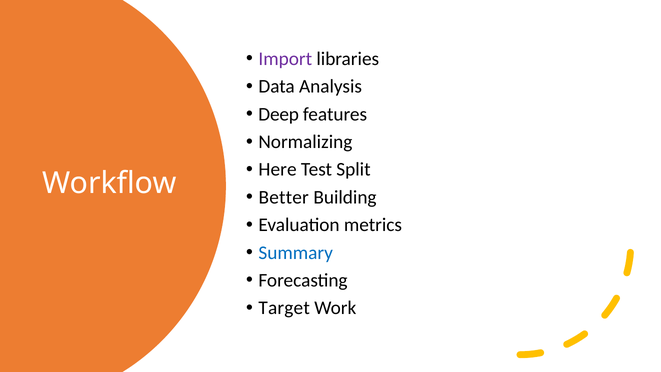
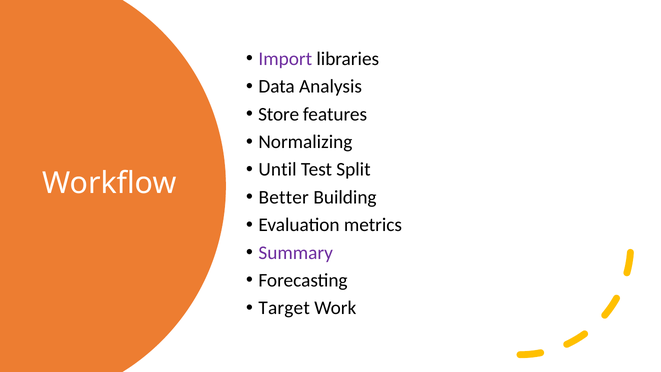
Deep: Deep -> Store
Here: Here -> Until
Summary colour: blue -> purple
